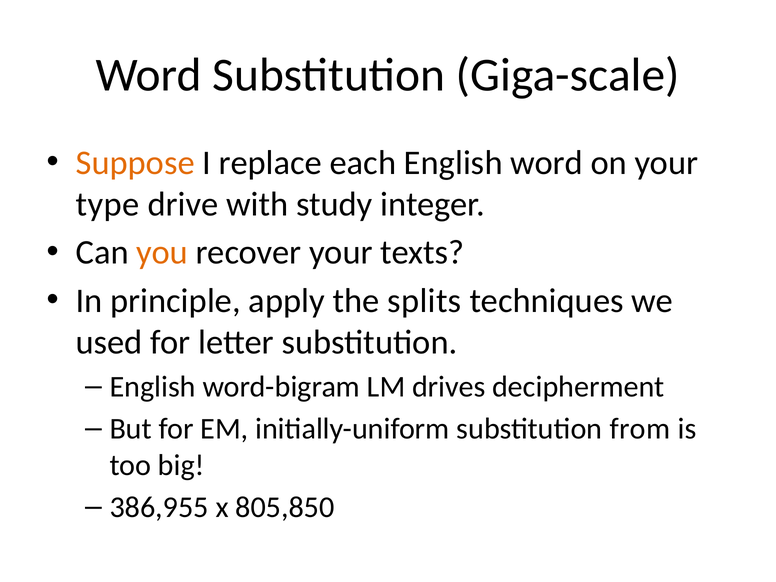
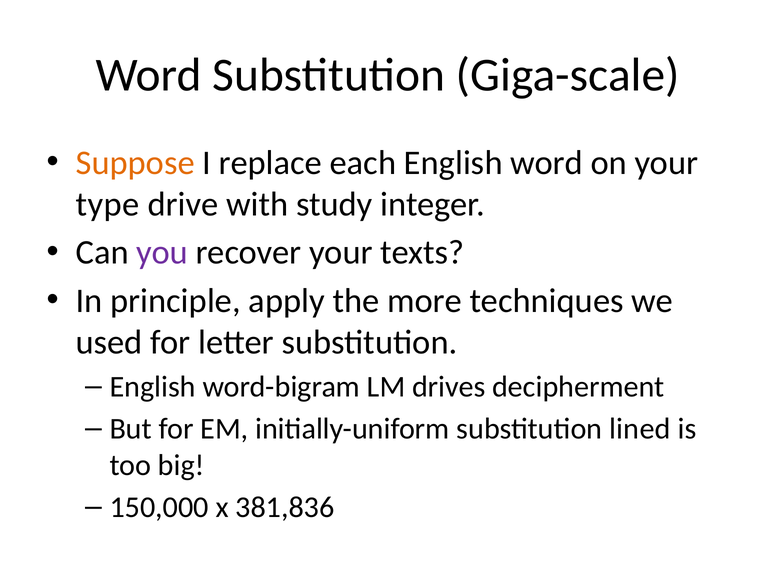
you colour: orange -> purple
splits: splits -> more
from: from -> lined
386,955: 386,955 -> 150,000
805,850: 805,850 -> 381,836
